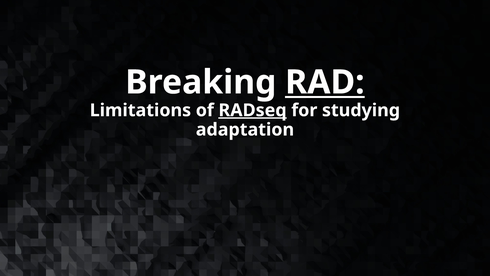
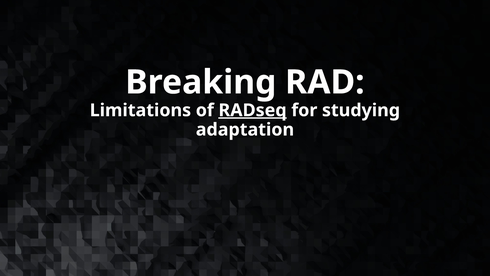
RAD underline: present -> none
